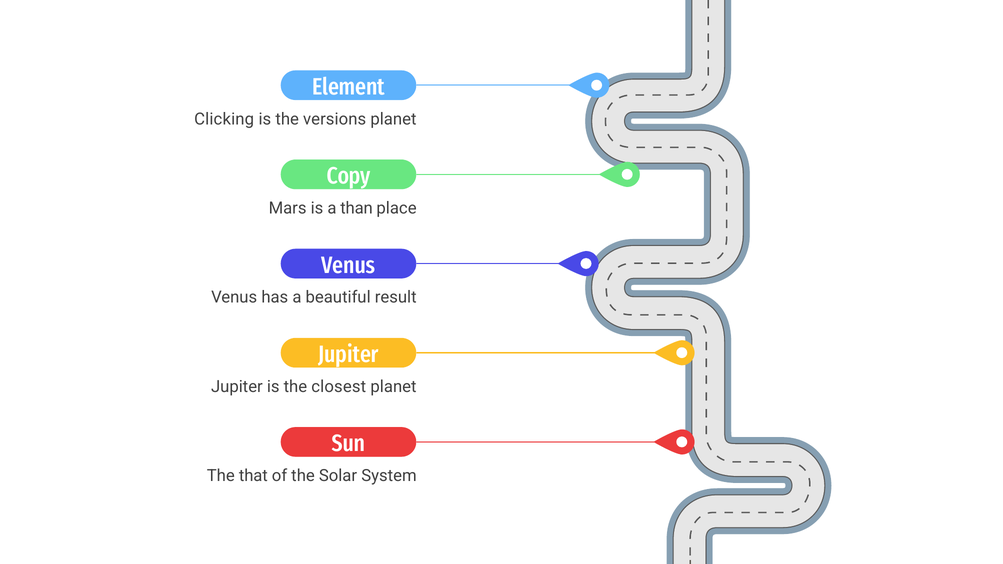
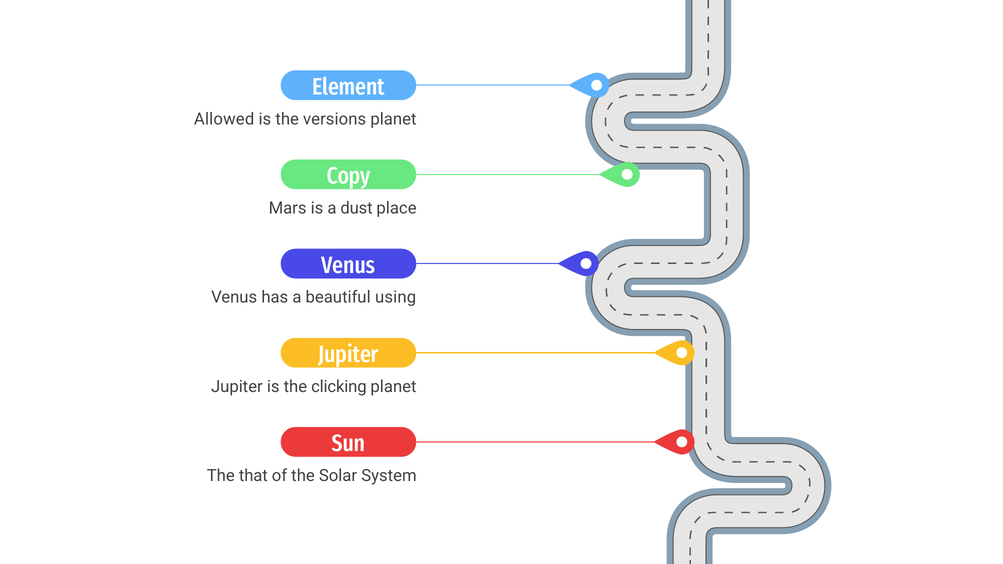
Clicking: Clicking -> Allowed
than: than -> dust
result: result -> using
closest: closest -> clicking
